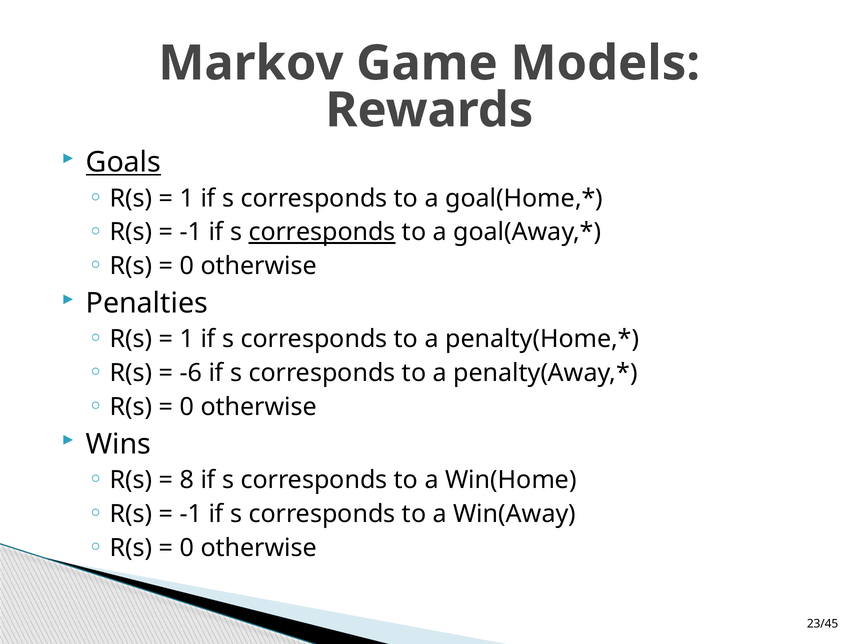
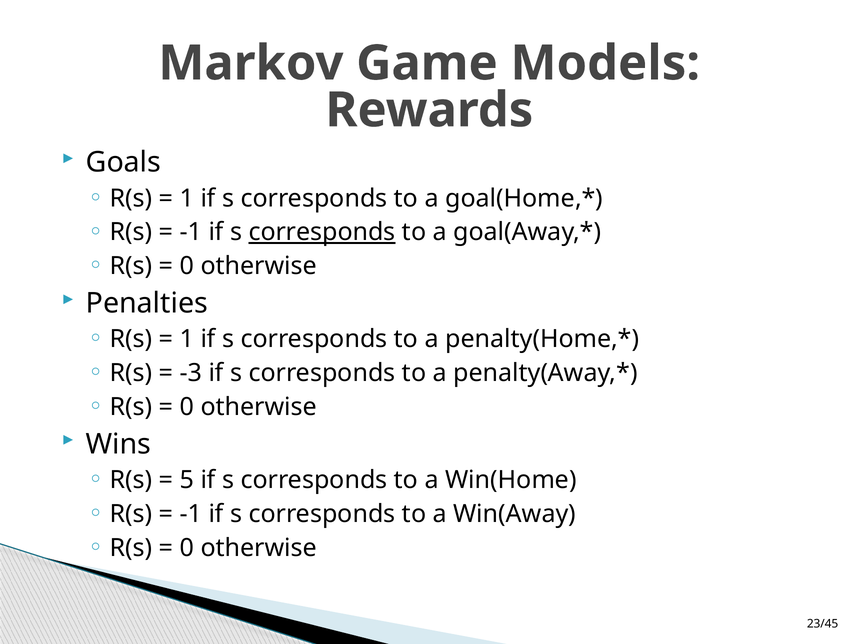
Goals underline: present -> none
-6: -6 -> -3
8: 8 -> 5
